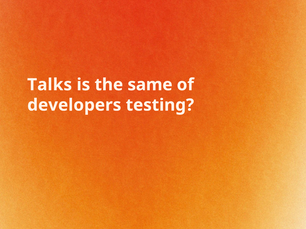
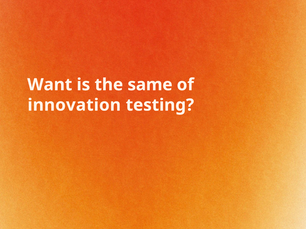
Talks: Talks -> Want
developers: developers -> innovation
